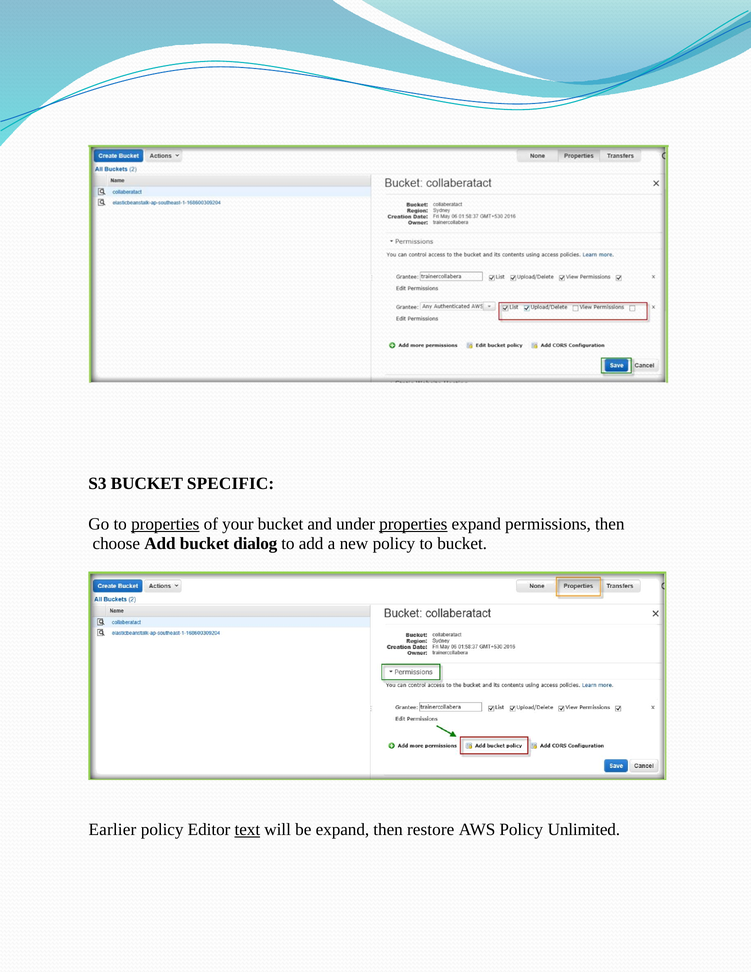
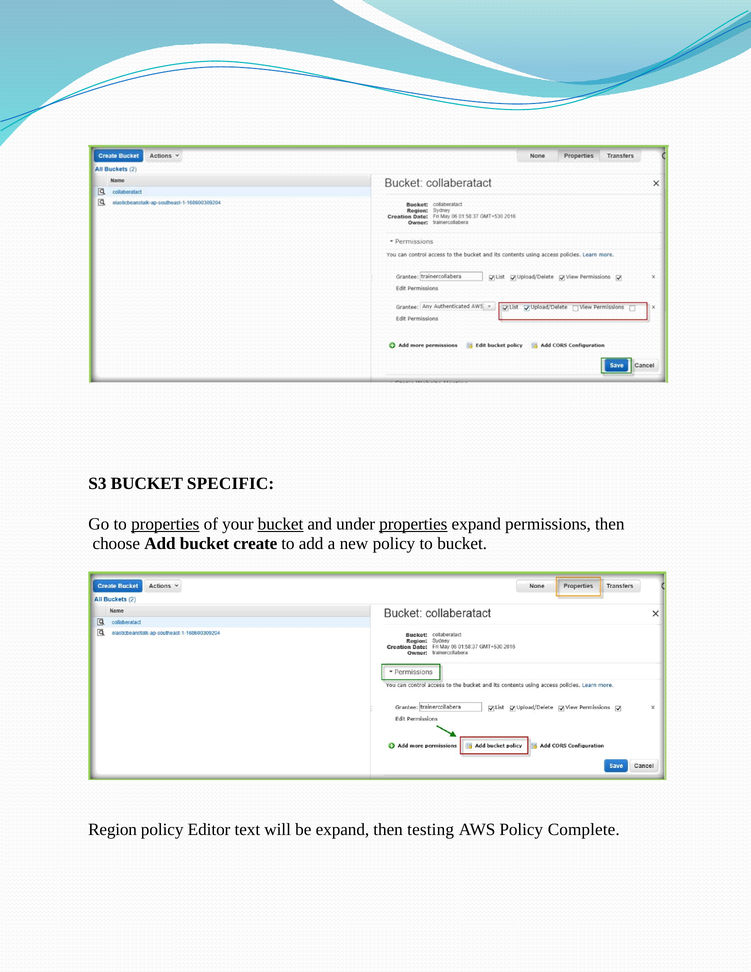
bucket at (281, 524) underline: none -> present
dialog: dialog -> create
Earlier: Earlier -> Region
text underline: present -> none
restore: restore -> testing
Unlimited: Unlimited -> Complete
